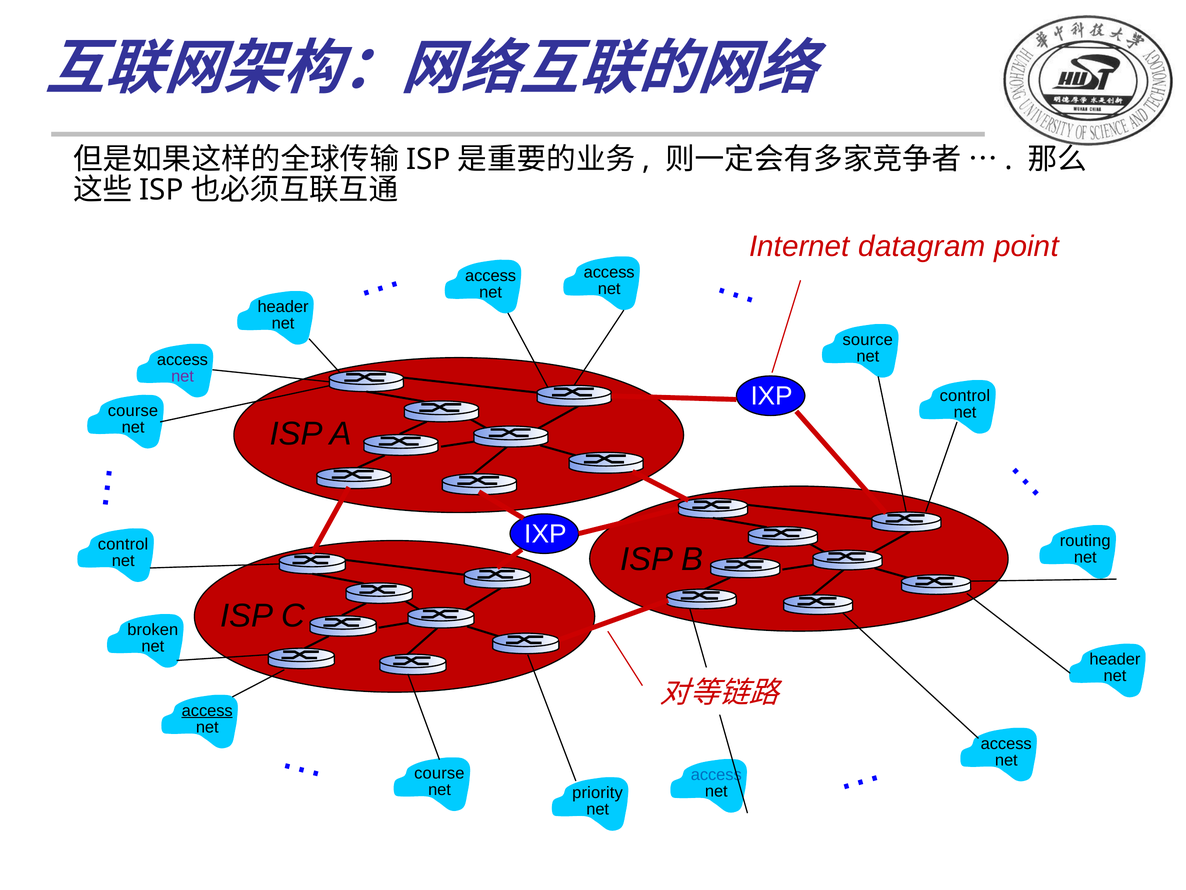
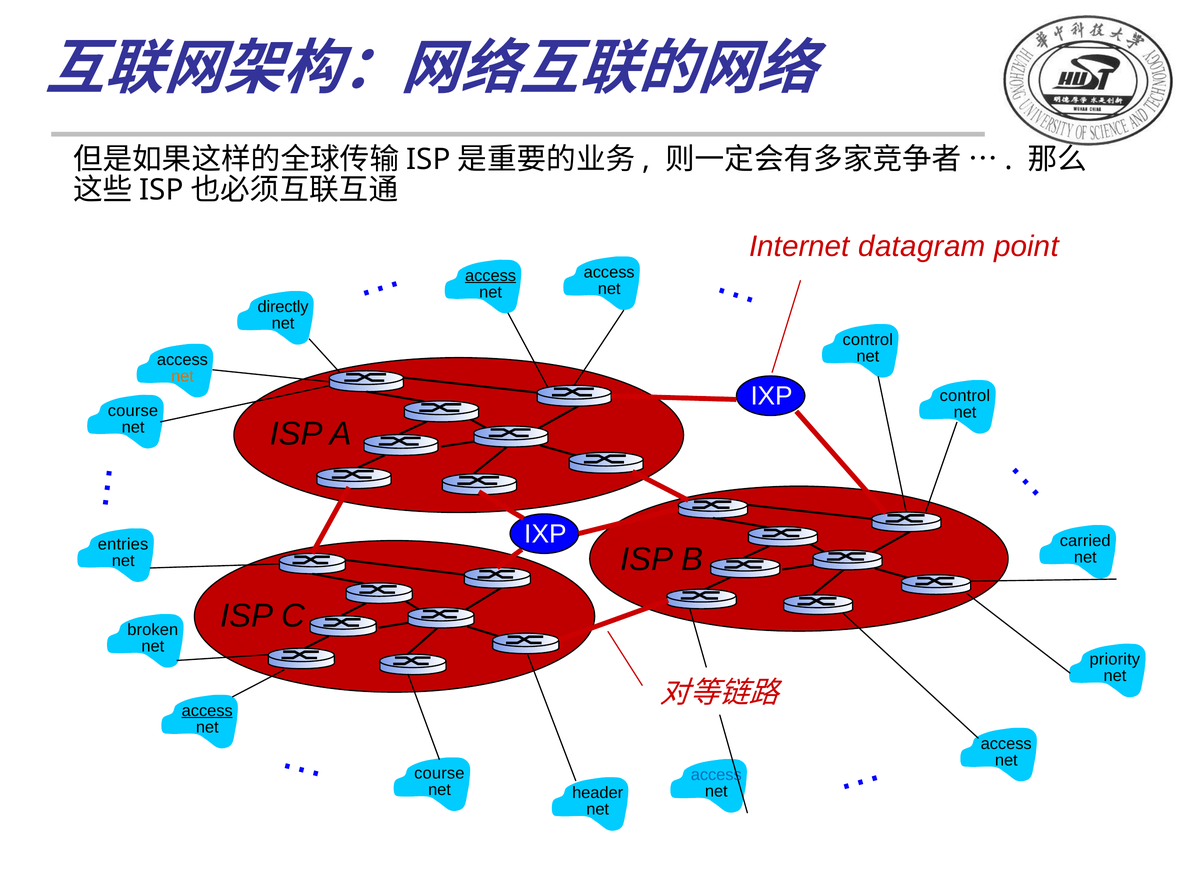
access at (491, 275) underline: none -> present
header at (283, 307): header -> directly
source at (868, 340): source -> control
net at (183, 376) colour: purple -> orange
routing: routing -> carried
control at (123, 544): control -> entries
header at (1115, 659): header -> priority
priority: priority -> header
